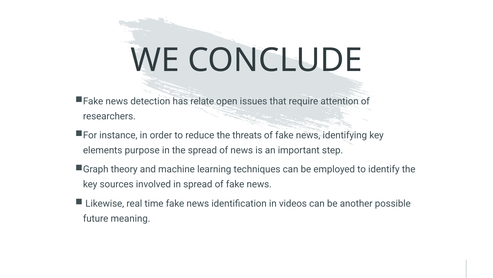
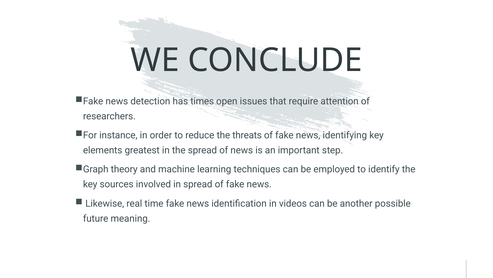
relate: relate -> times
purpose: purpose -> greatest
